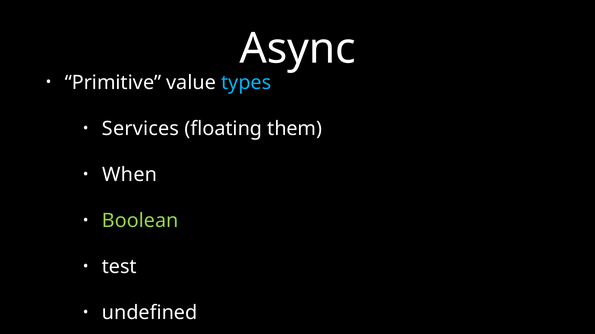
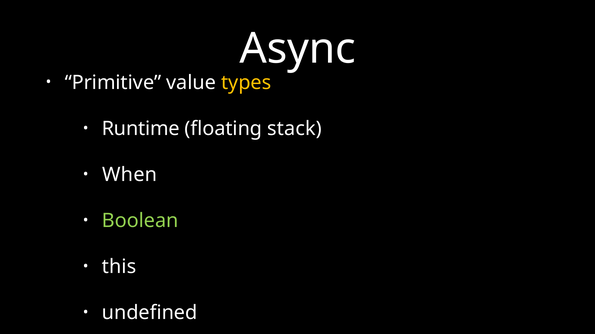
types colour: light blue -> yellow
Services: Services -> Runtime
them: them -> stack
test: test -> this
